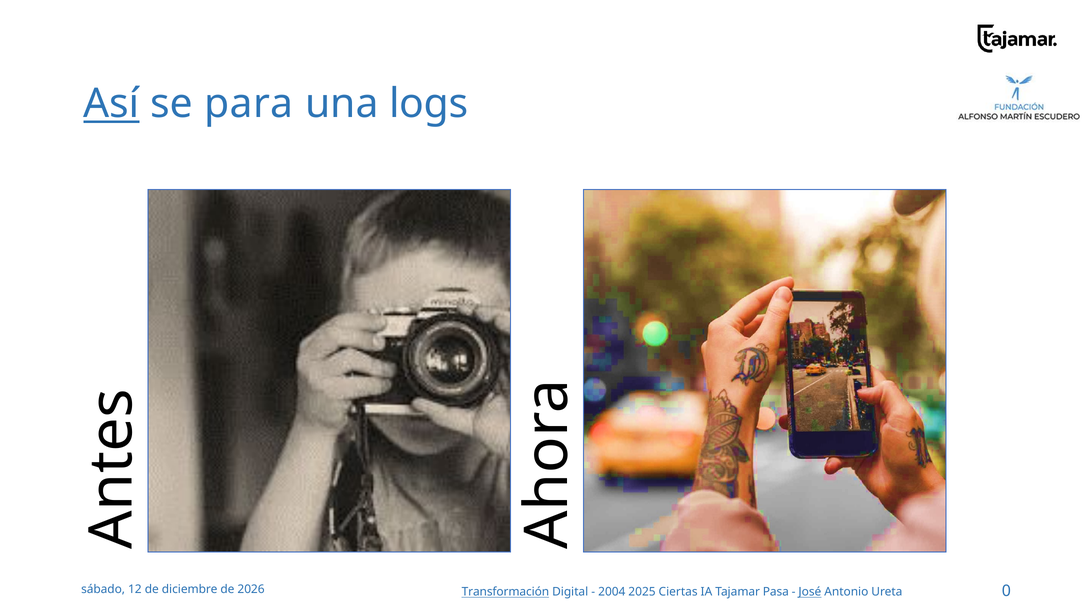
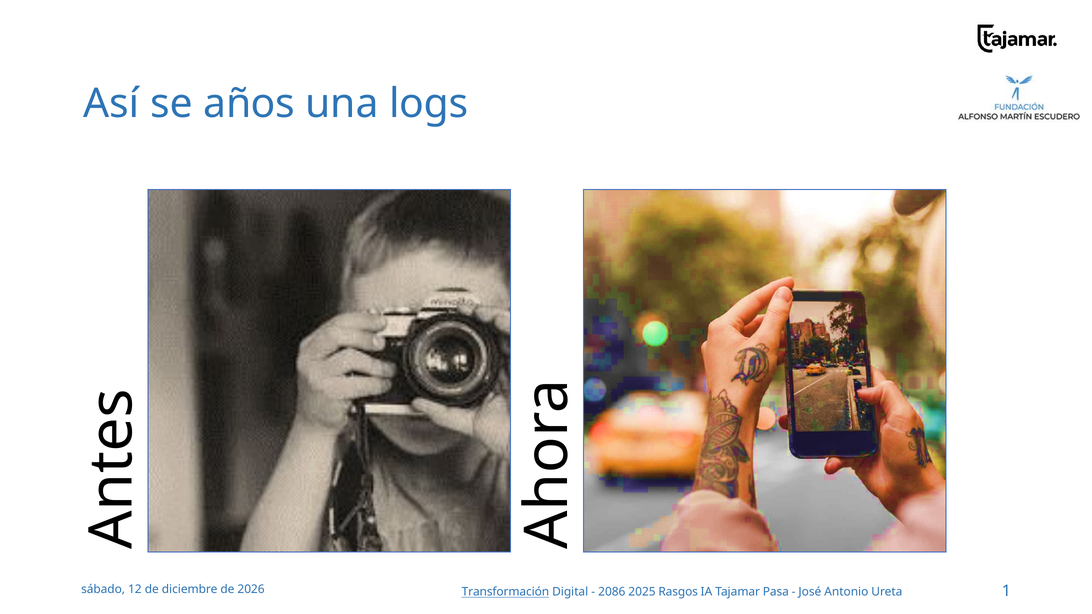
Así underline: present -> none
para: para -> años
2004: 2004 -> 2086
Ciertas: Ciertas -> Rasgos
José underline: present -> none
0: 0 -> 1
